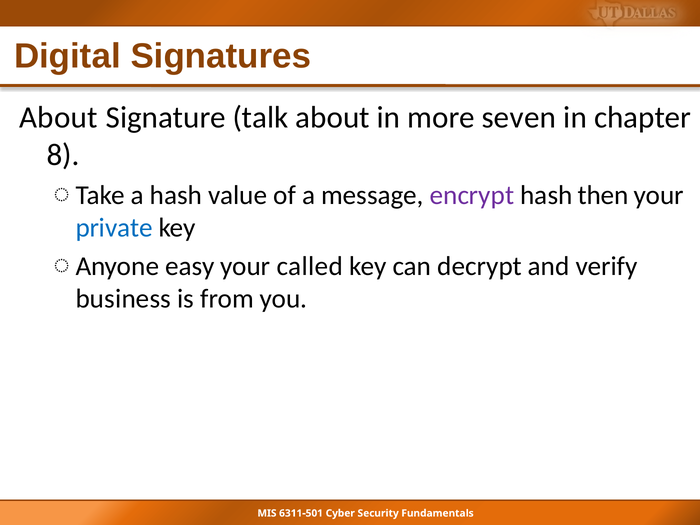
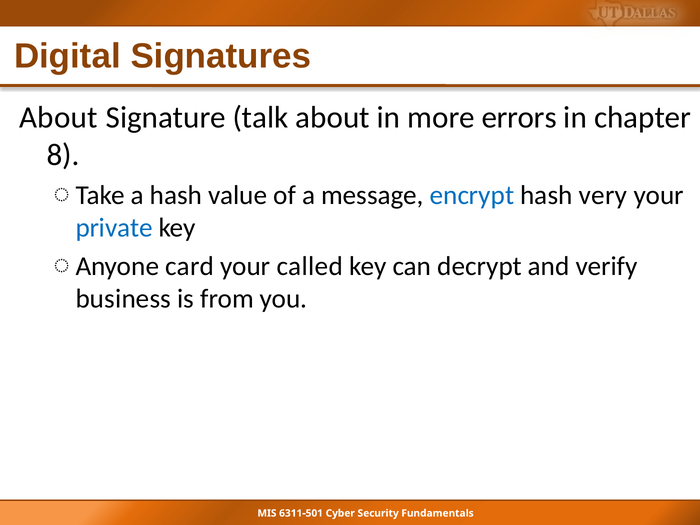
seven: seven -> errors
encrypt colour: purple -> blue
then: then -> very
easy: easy -> card
